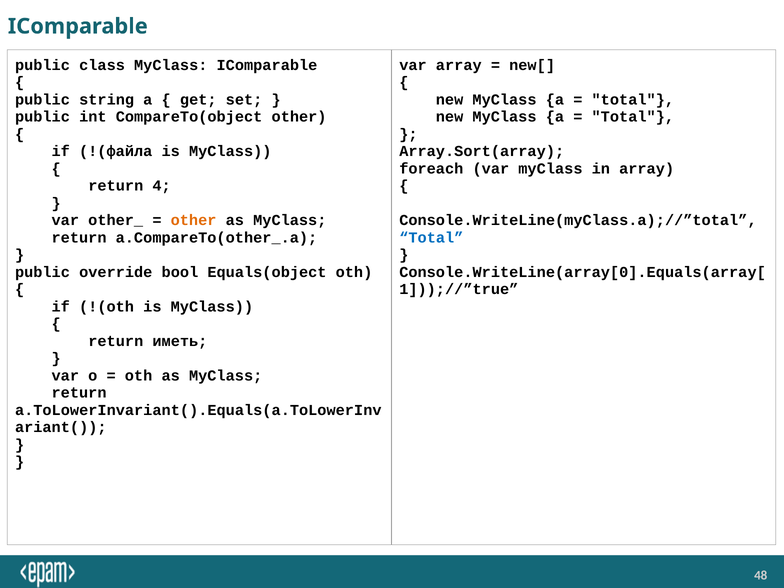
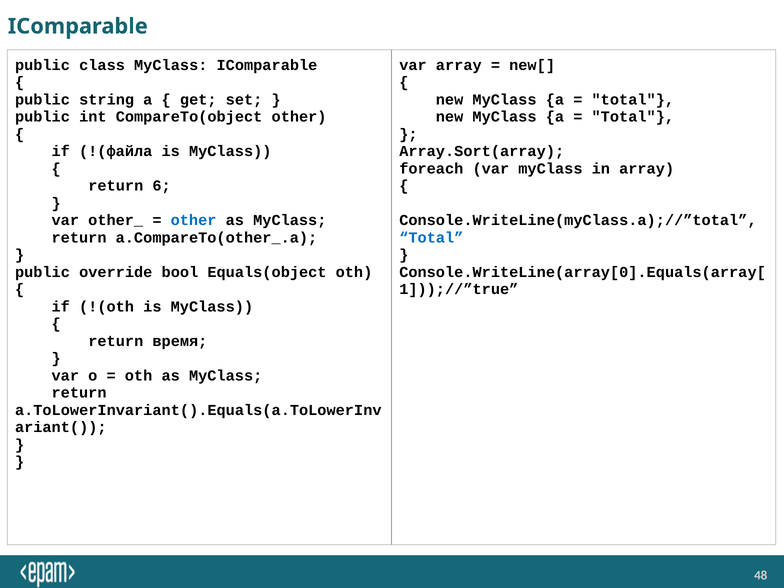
4: 4 -> 6
other at (194, 220) colour: orange -> blue
иметь: иметь -> время
